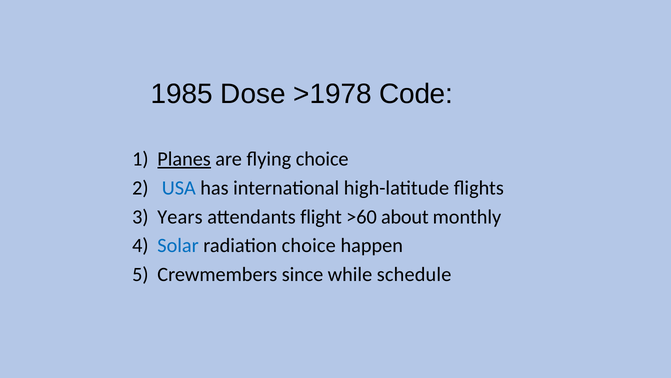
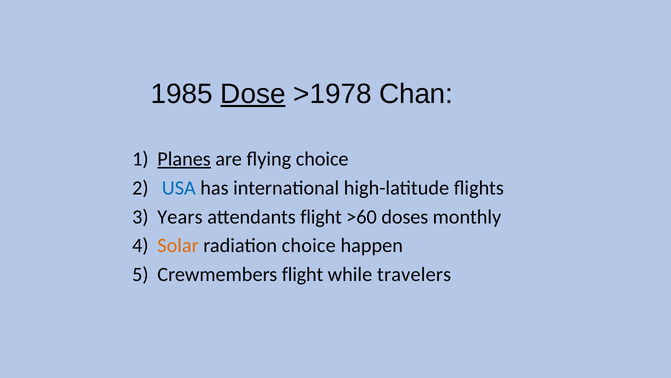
Dose underline: none -> present
Code: Code -> Chan
about: about -> doses
Solar colour: blue -> orange
Crewmembers since: since -> flight
schedule: schedule -> travelers
